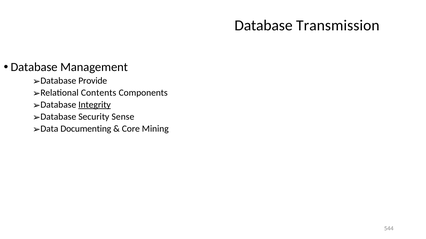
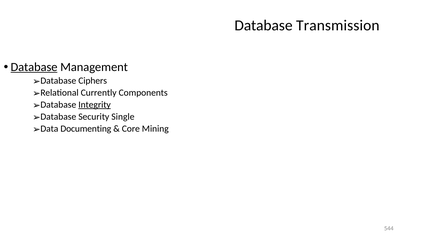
Database at (34, 67) underline: none -> present
Provide: Provide -> Ciphers
Contents: Contents -> Currently
Sense: Sense -> Single
